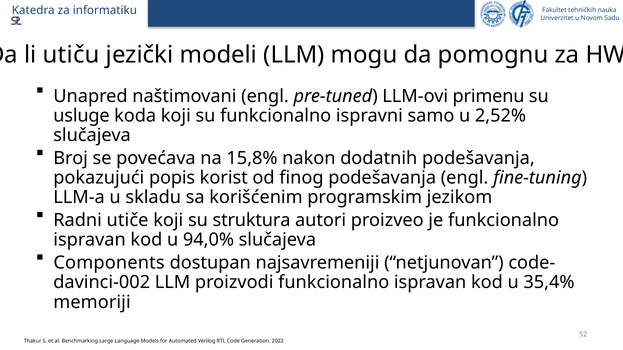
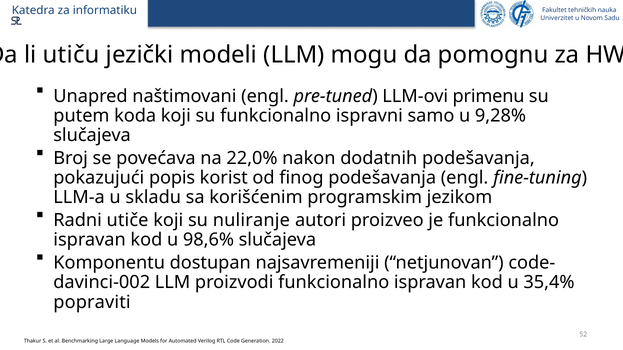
usluge: usluge -> putem
2,52%: 2,52% -> 9,28%
15,8%: 15,8% -> 22,0%
struktura: struktura -> nuliranje
94,0%: 94,0% -> 98,6%
Components: Components -> Komponentu
memoriji: memoriji -> popraviti
